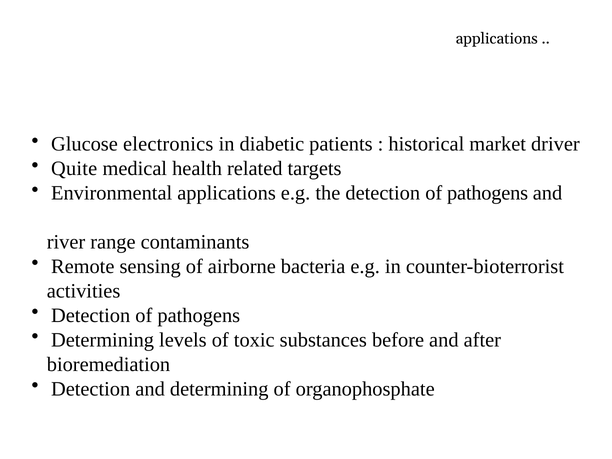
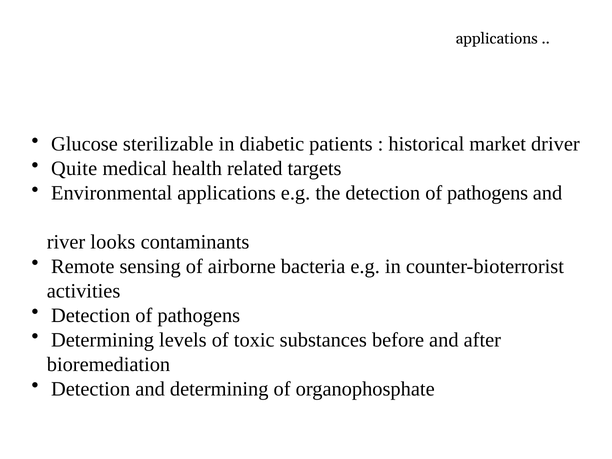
electronics: electronics -> sterilizable
range: range -> looks
